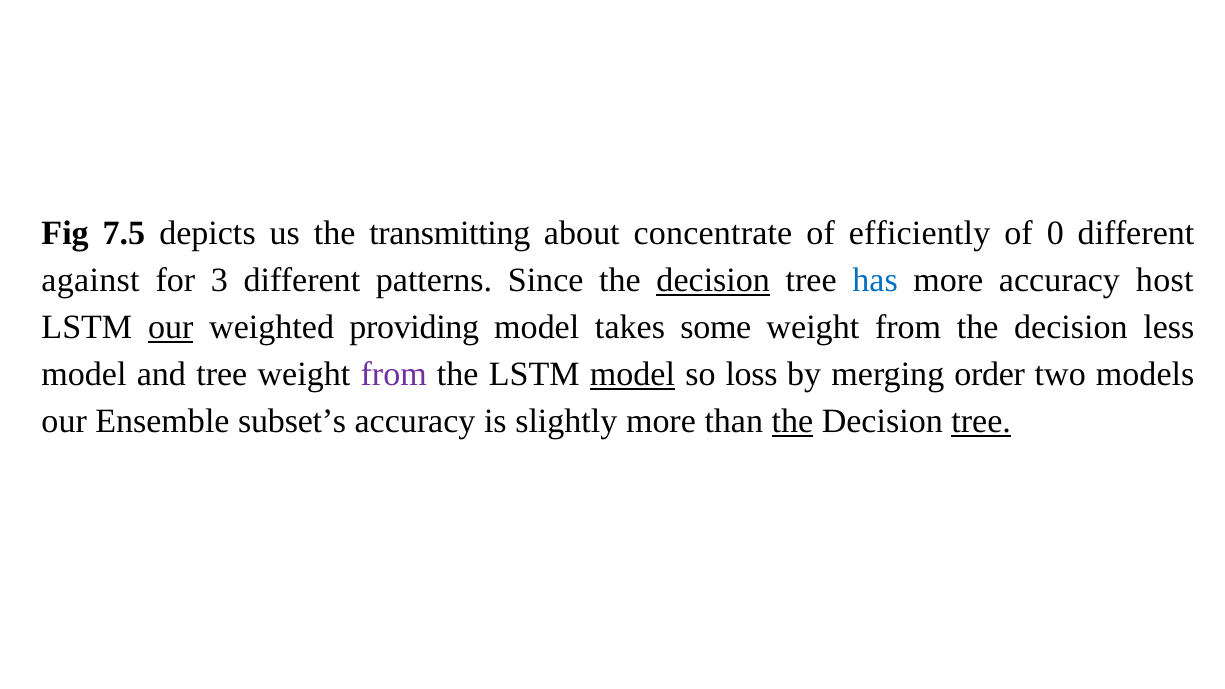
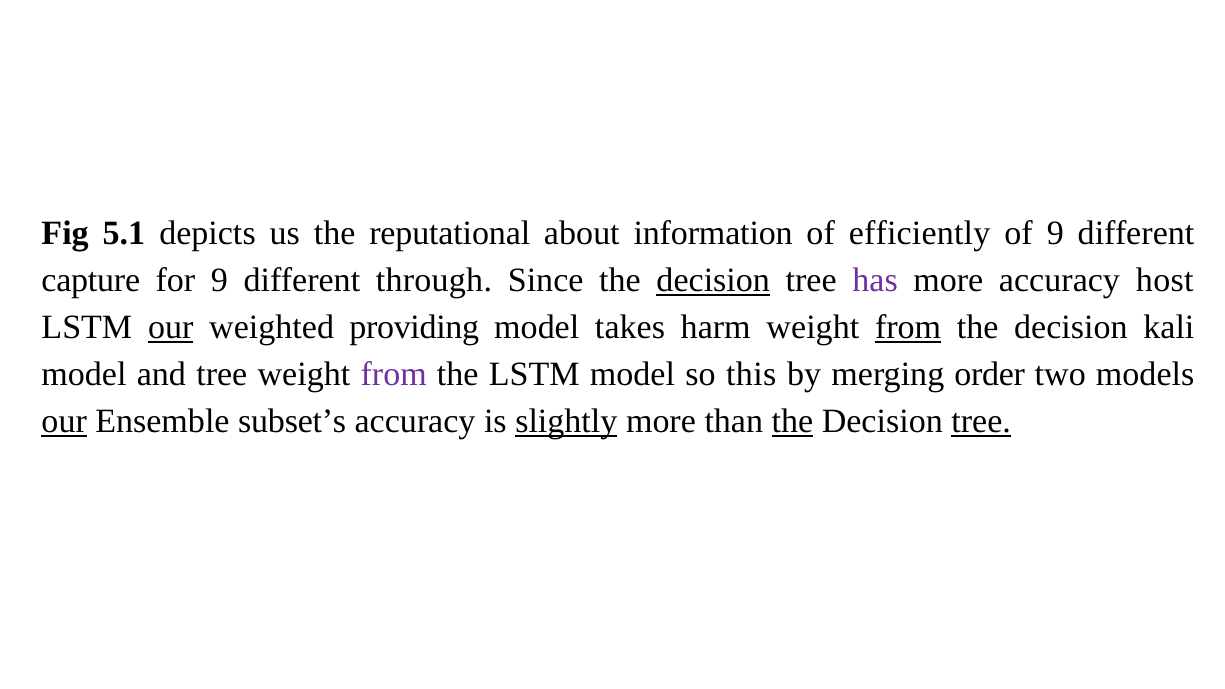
7.5: 7.5 -> 5.1
transmitting: transmitting -> reputational
concentrate: concentrate -> information
of 0: 0 -> 9
against: against -> capture
for 3: 3 -> 9
patterns: patterns -> through
has colour: blue -> purple
some: some -> harm
from at (908, 328) underline: none -> present
less: less -> kali
model at (632, 375) underline: present -> none
loss: loss -> this
our at (64, 422) underline: none -> present
slightly underline: none -> present
